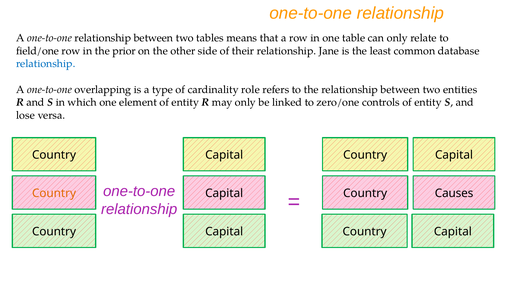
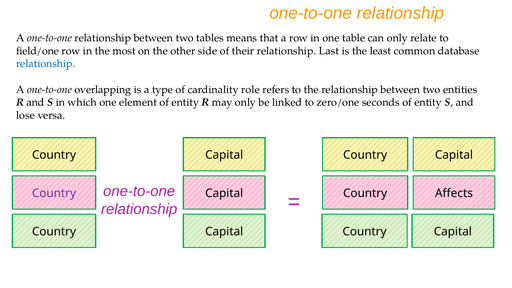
prior: prior -> most
Jane: Jane -> Last
controls: controls -> seconds
Country at (54, 193) colour: orange -> purple
Causes: Causes -> Affects
